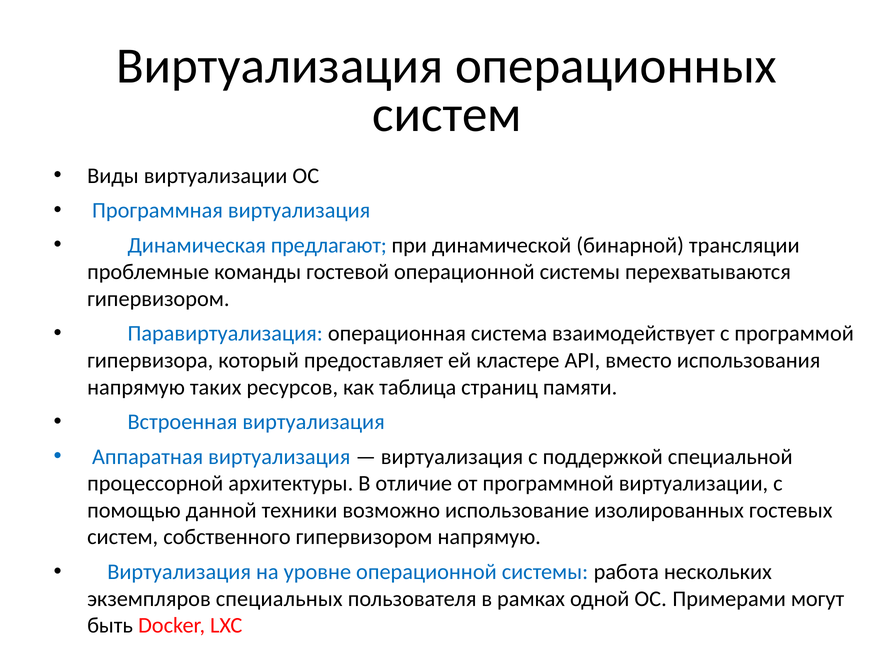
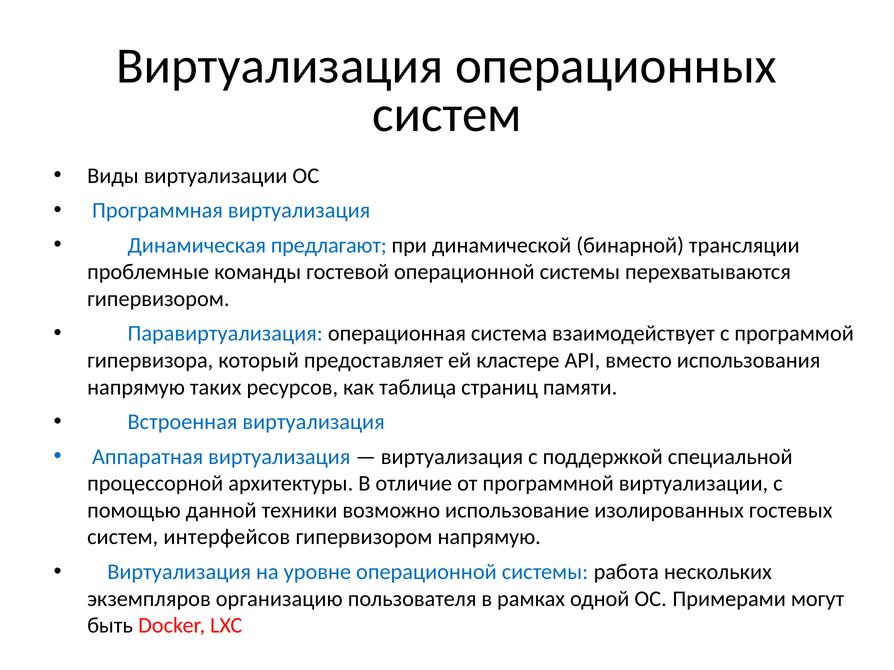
собственного: собственного -> интерфейсов
специальных: специальных -> организацию
